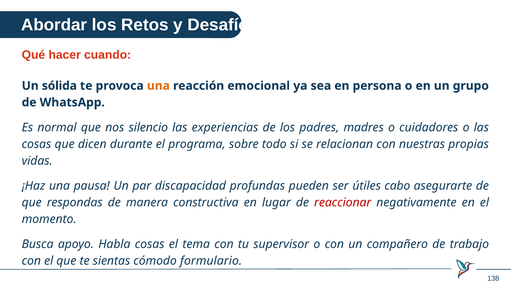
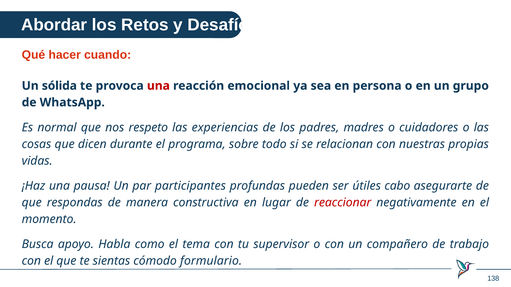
una at (158, 86) colour: orange -> red
silencio: silencio -> respeto
discapacidad: discapacidad -> participantes
Habla cosas: cosas -> como
